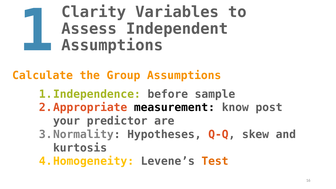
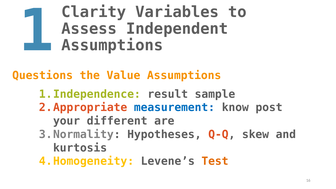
Calculate: Calculate -> Questions
Group: Group -> Value
before: before -> result
measurement colour: black -> blue
predictor: predictor -> different
